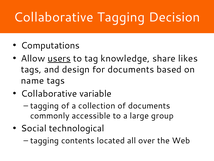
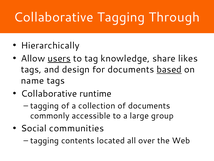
Decision: Decision -> Through
Computations: Computations -> Hierarchically
based underline: none -> present
variable: variable -> runtime
technological: technological -> communities
